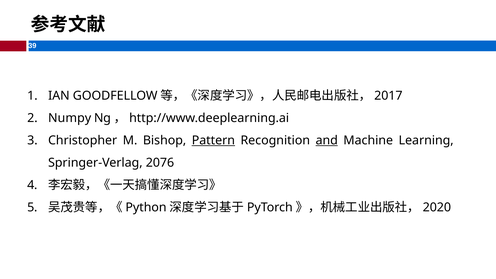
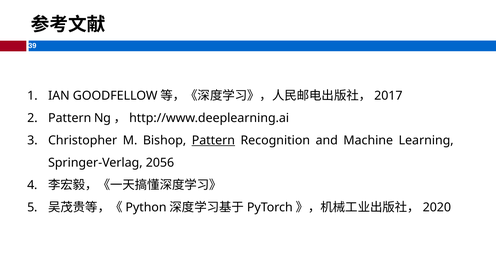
Numpy at (70, 118): Numpy -> Pattern
and underline: present -> none
2076: 2076 -> 2056
